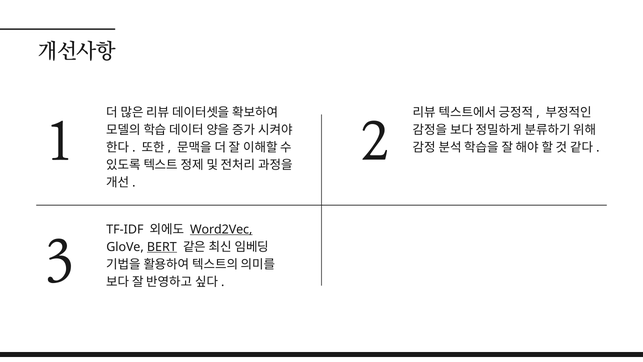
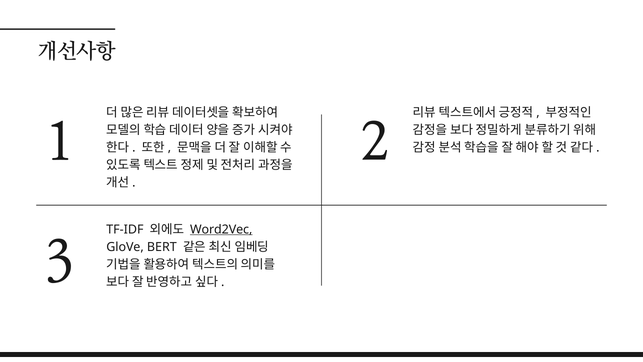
BERT underline: present -> none
